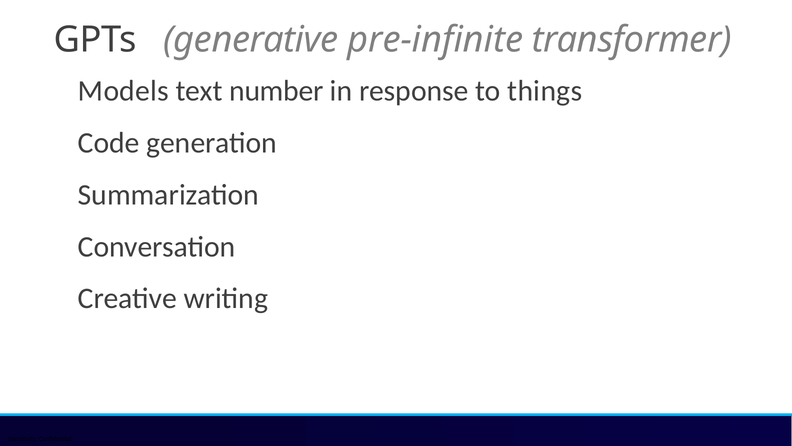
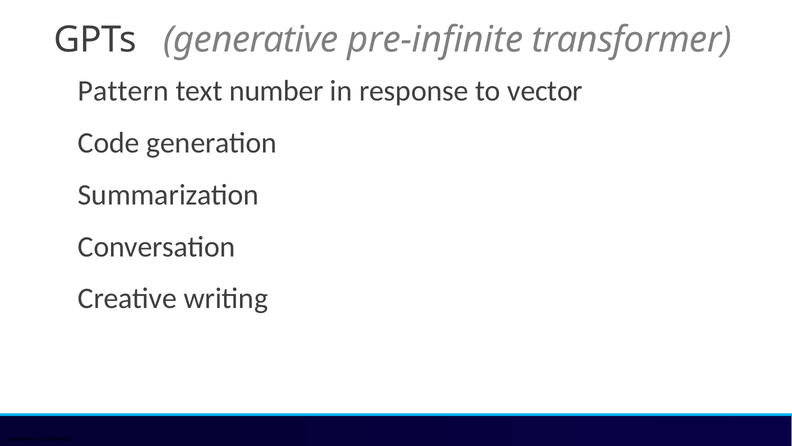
Models: Models -> Pattern
things: things -> vector
